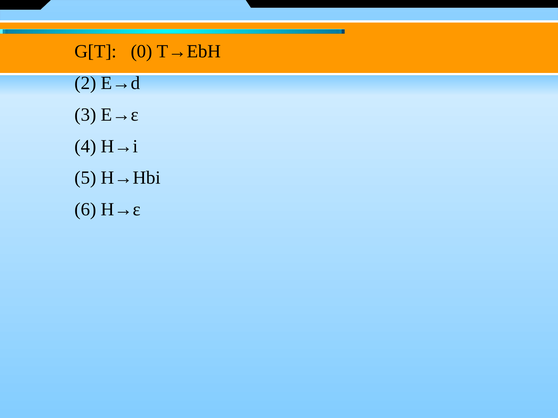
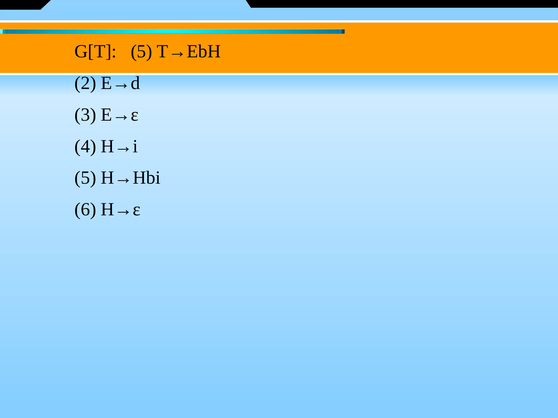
G[T 0: 0 -> 5
